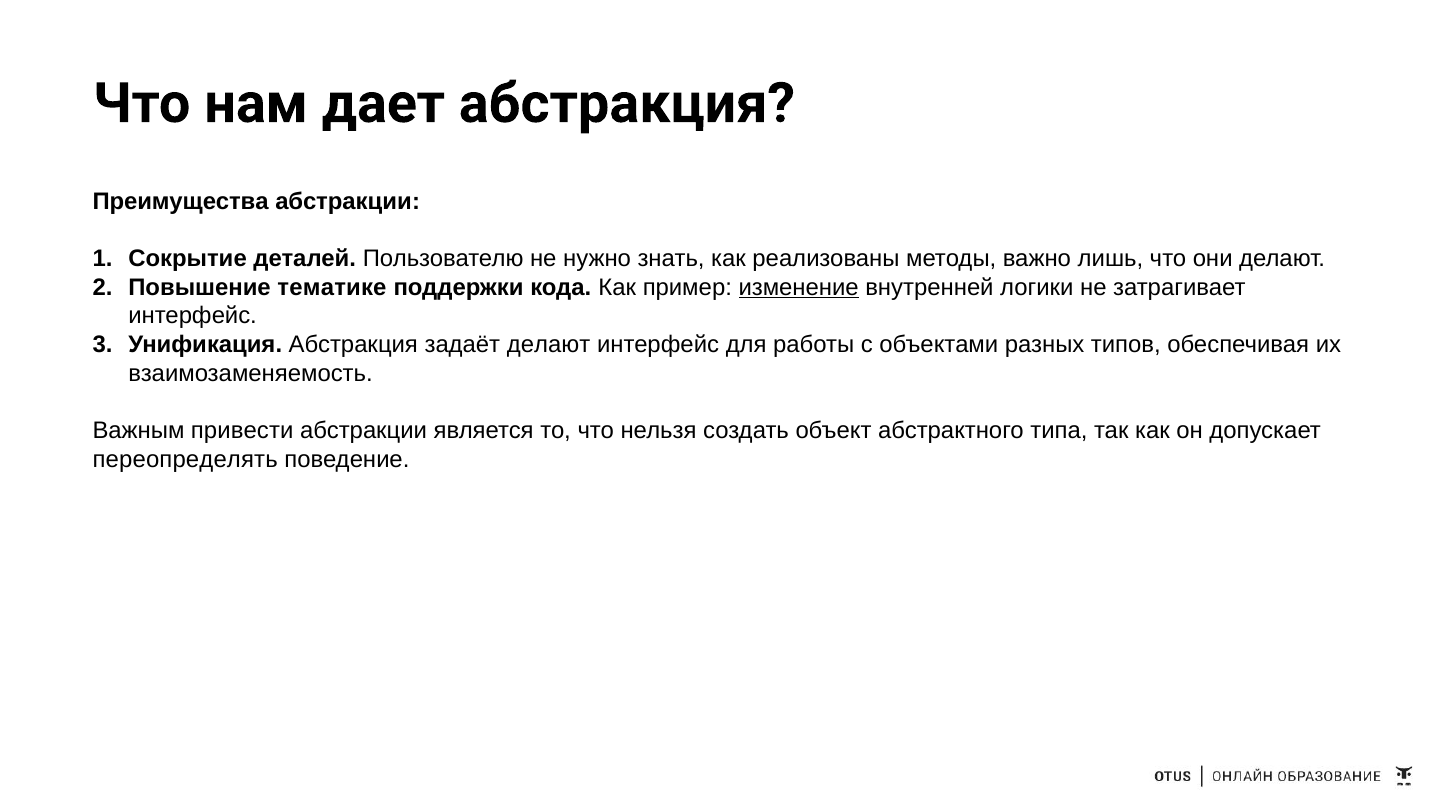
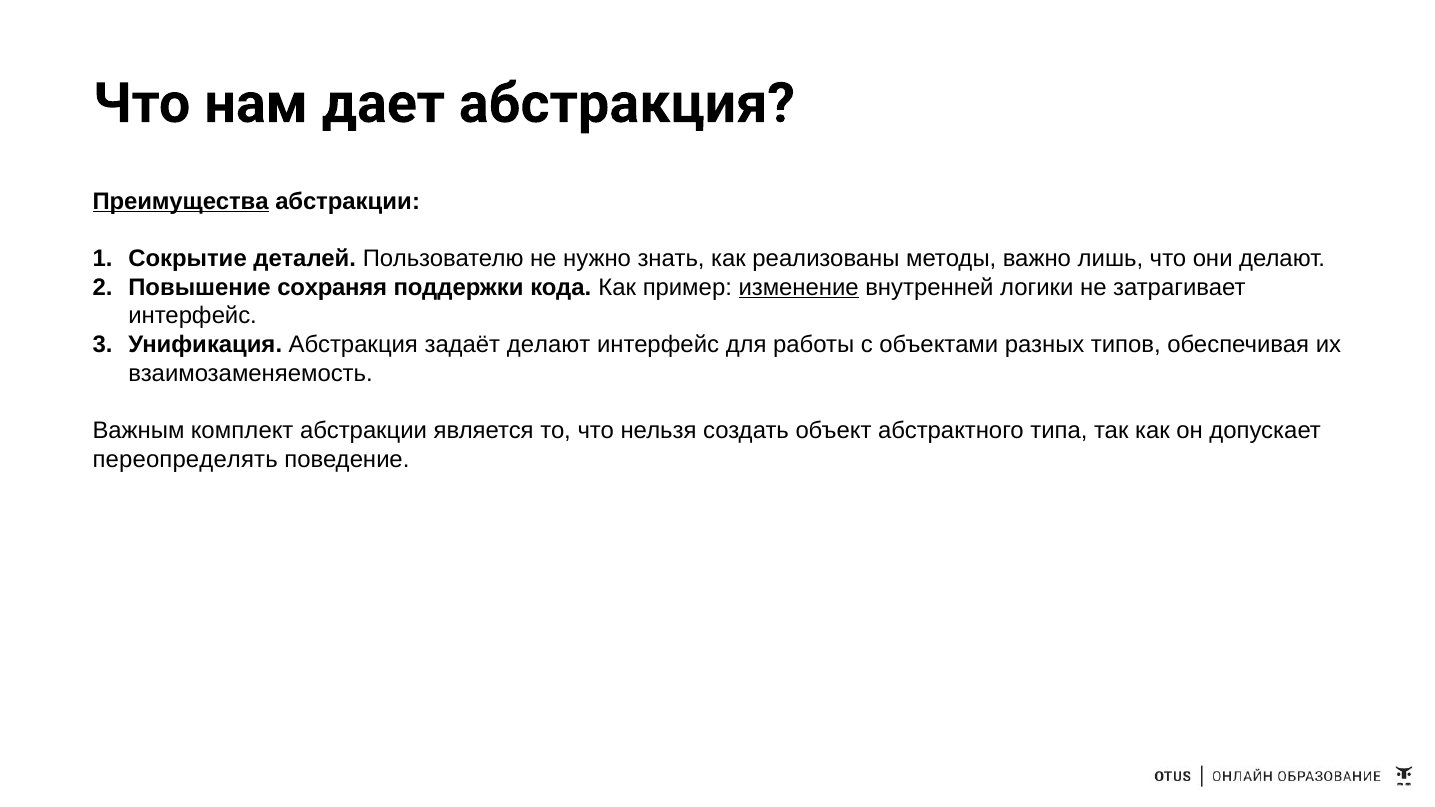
Преимущества underline: none -> present
тематике: тематике -> сохраняя
привести: привести -> комплект
